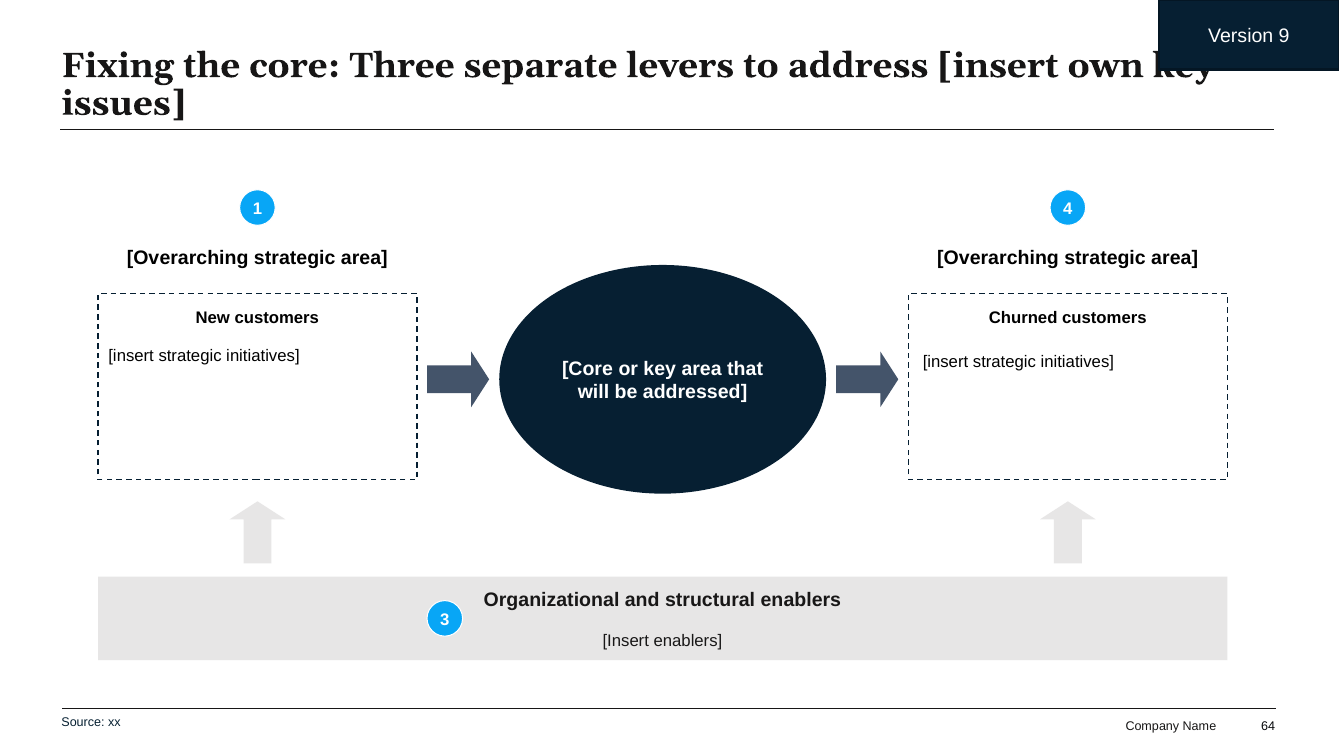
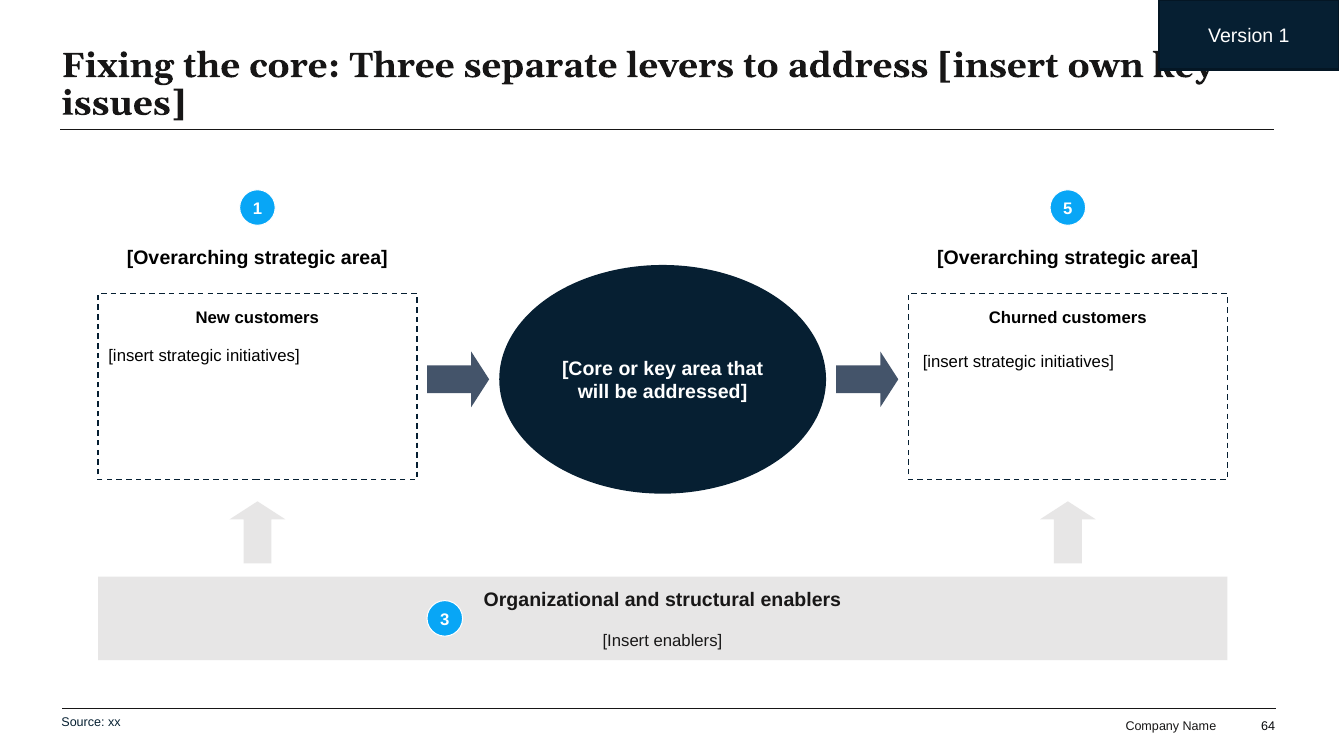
Version 9: 9 -> 1
4: 4 -> 5
